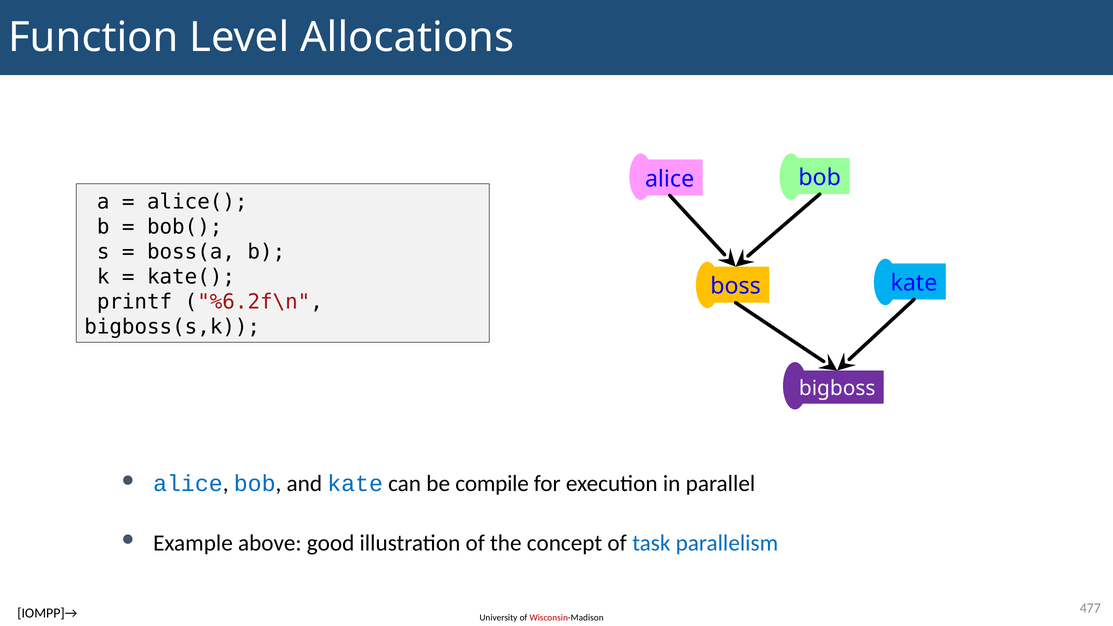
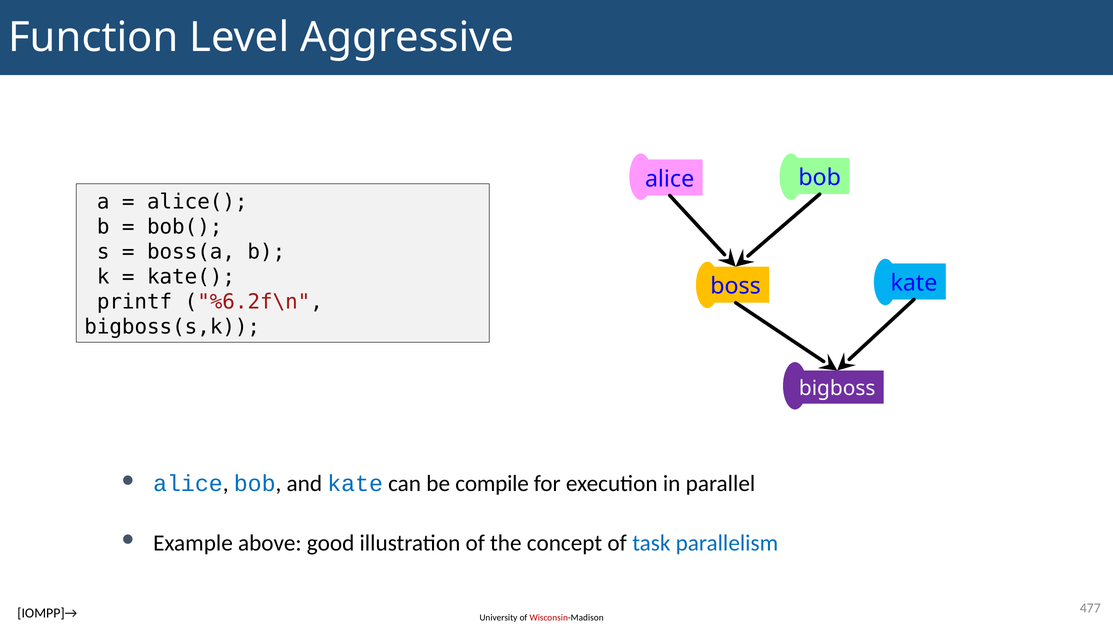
Allocations: Allocations -> Aggressive
